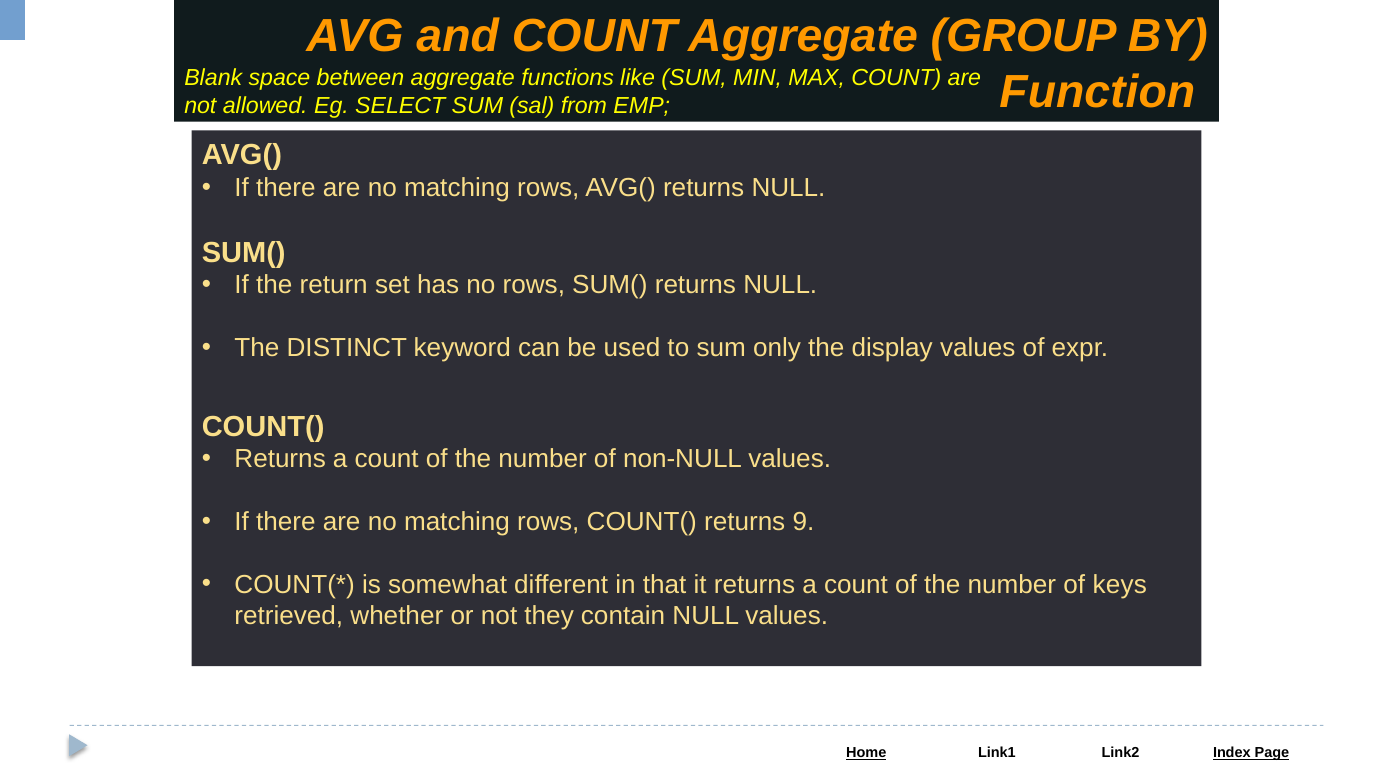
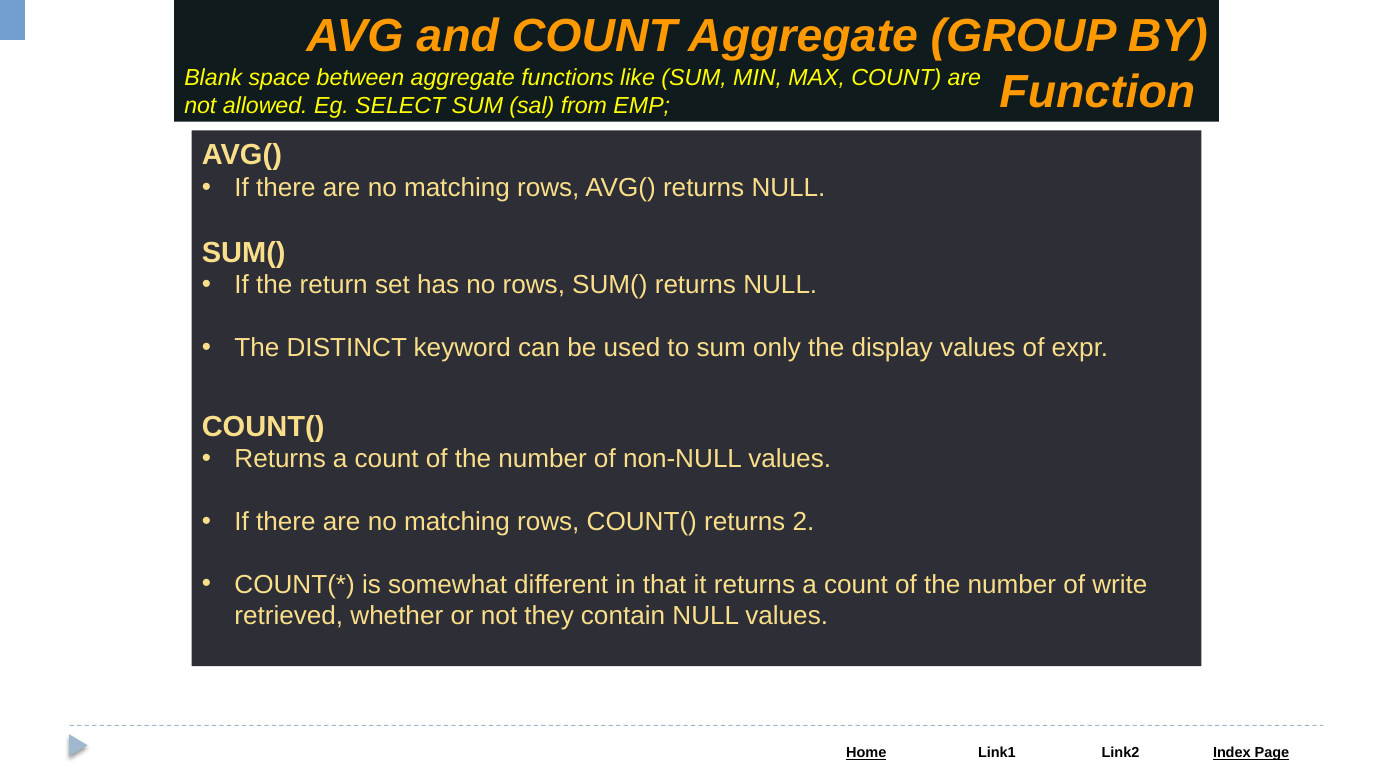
9: 9 -> 2
keys: keys -> write
